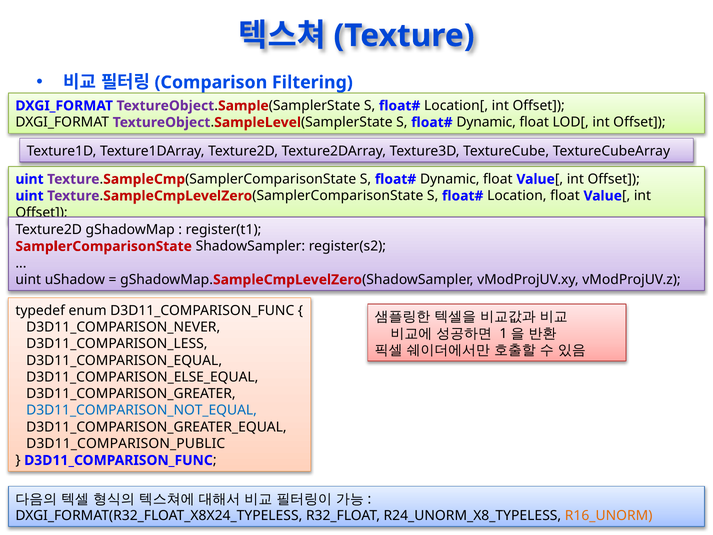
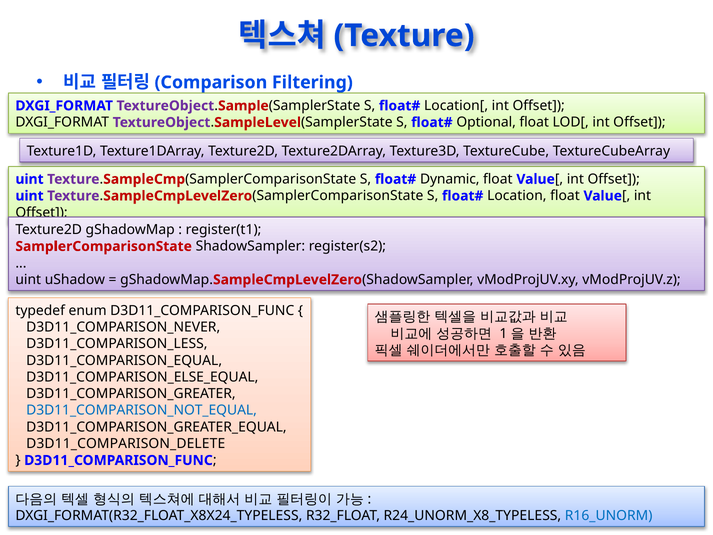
Dynamic at (486, 122): Dynamic -> Optional
D3D11_COMPARISON_PUBLIC: D3D11_COMPARISON_PUBLIC -> D3D11_COMPARISON_DELETE
R16_UNORM colour: orange -> blue
